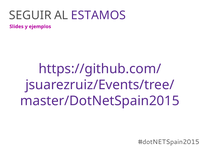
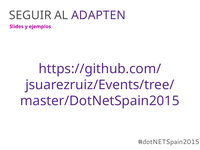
ESTAMOS: ESTAMOS -> ADAPTEN
